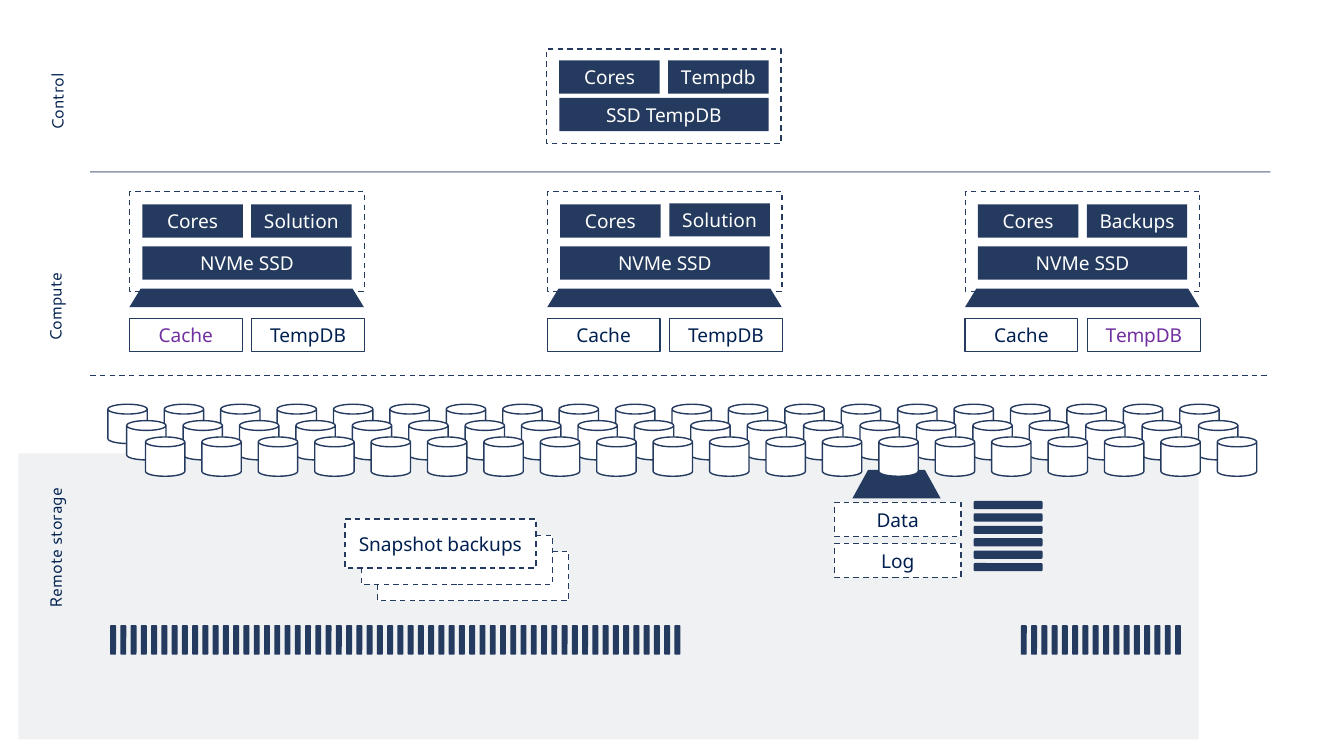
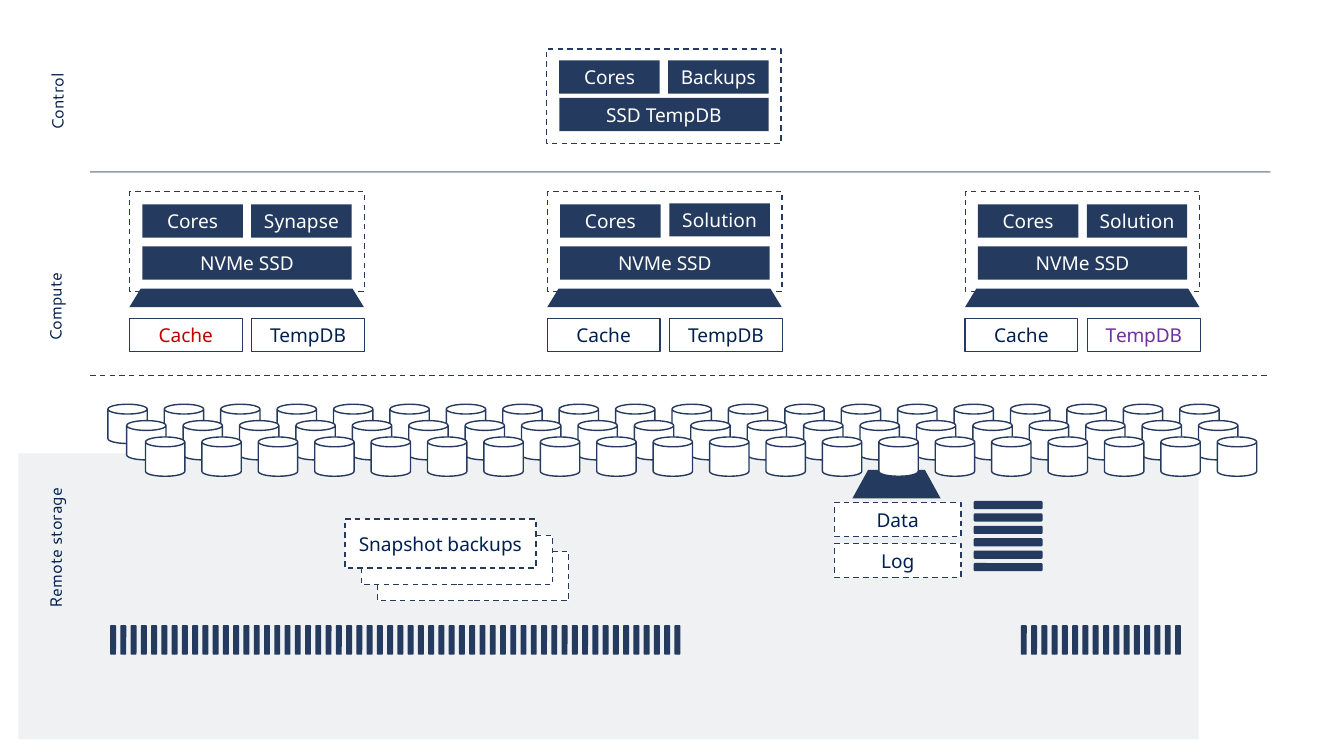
Cores Tempdb: Tempdb -> Backups
Solution at (301, 223): Solution -> Synapse
Backups at (1137, 223): Backups -> Solution
Cache at (186, 336) colour: purple -> red
